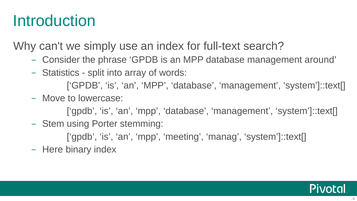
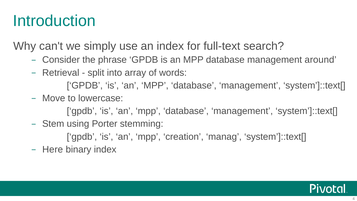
Statistics: Statistics -> Retrieval
meeting: meeting -> creation
